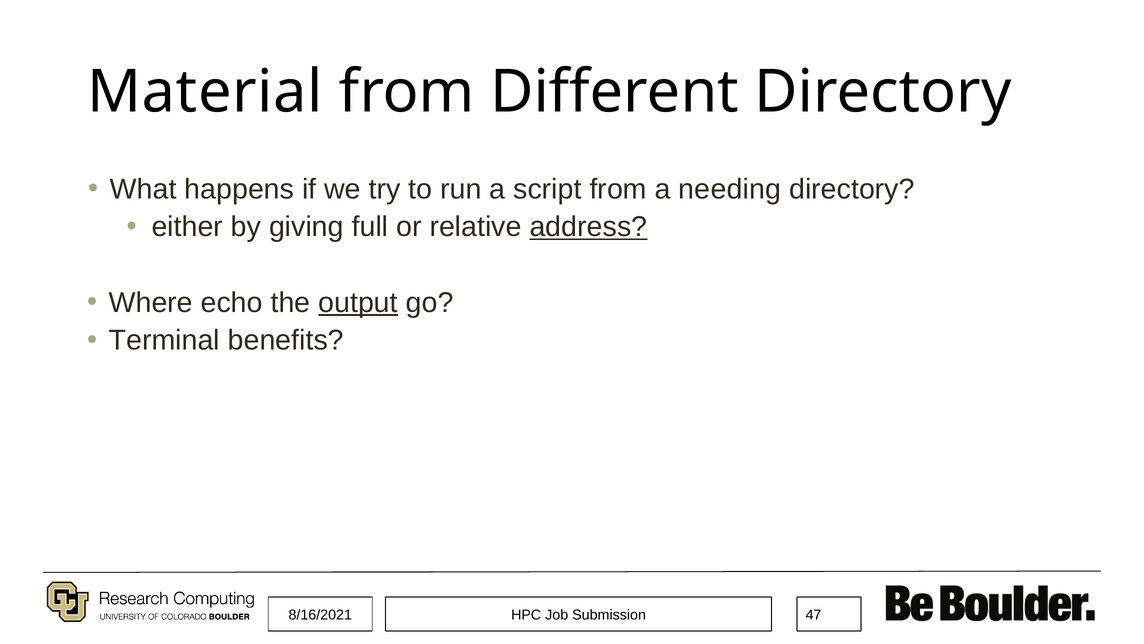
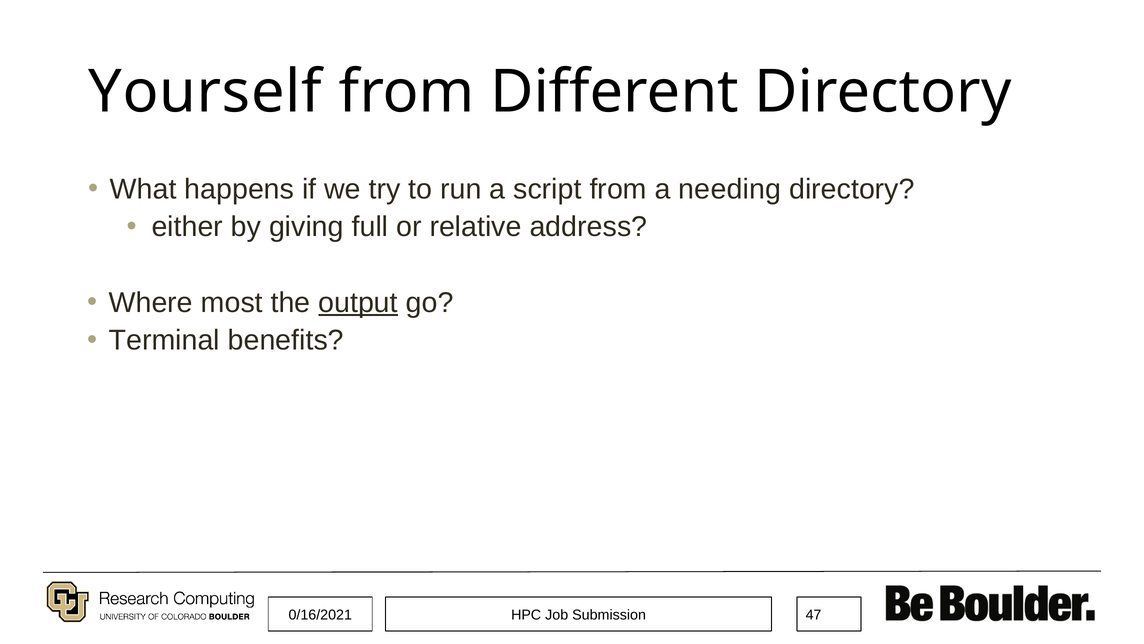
Material: Material -> Yourself
address underline: present -> none
echo: echo -> most
8/16/2021: 8/16/2021 -> 0/16/2021
